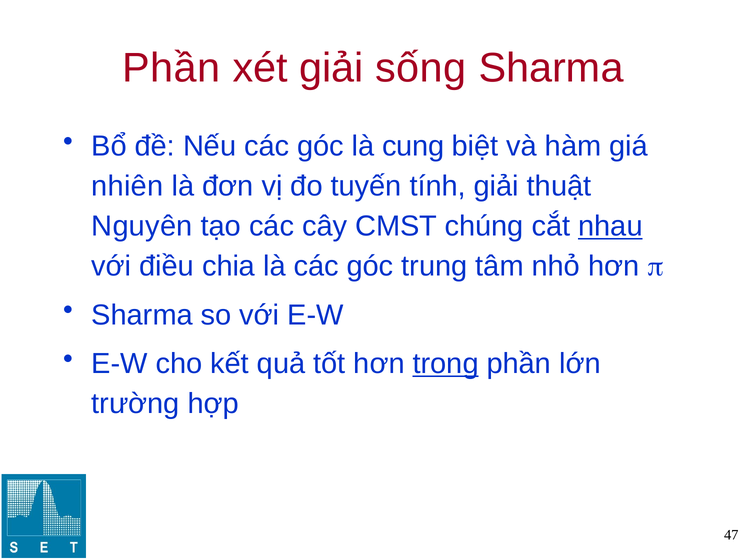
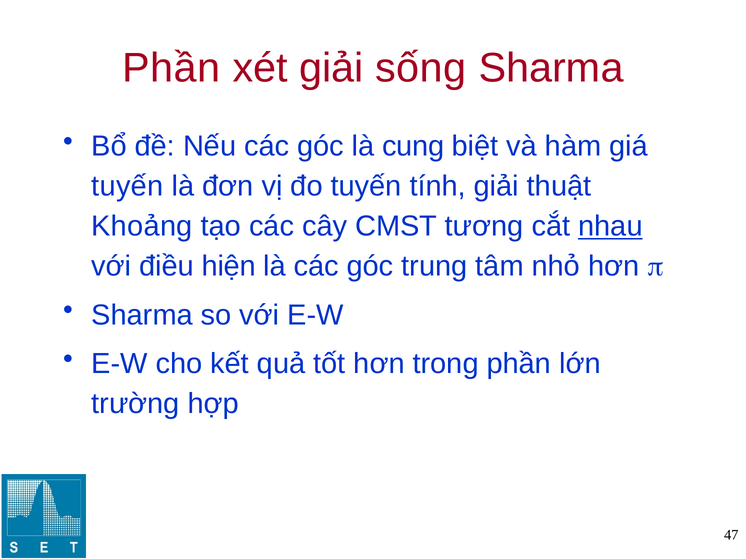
nhiên at (127, 187): nhiên -> tuyến
Nguyên: Nguyên -> Khoảng
chúng: chúng -> tương
chia: chia -> hiện
trong underline: present -> none
